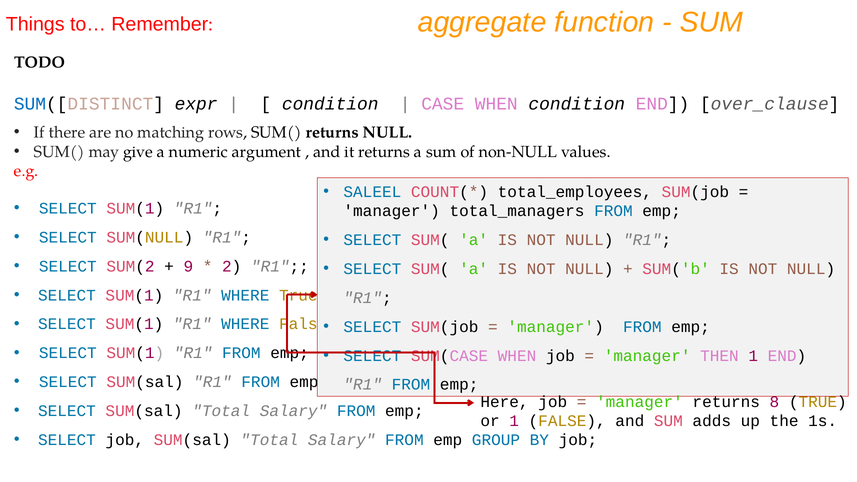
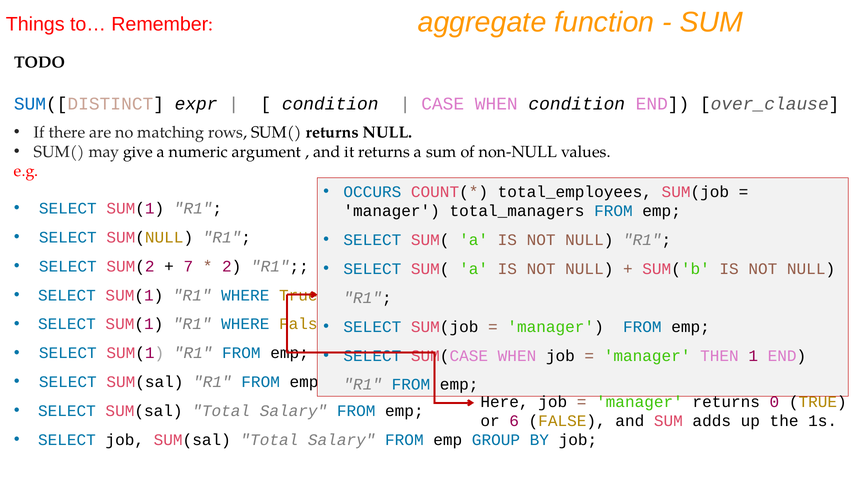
SALEEL: SALEEL -> OCCURS
9: 9 -> 7
8: 8 -> 0
or 1: 1 -> 6
